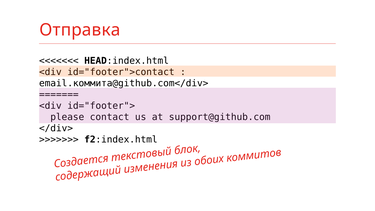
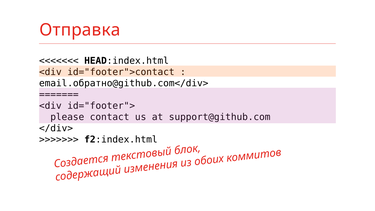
email.коммита@github.com</div>: email.коммита@github.com</div> -> email.обратно@github.com</div>
